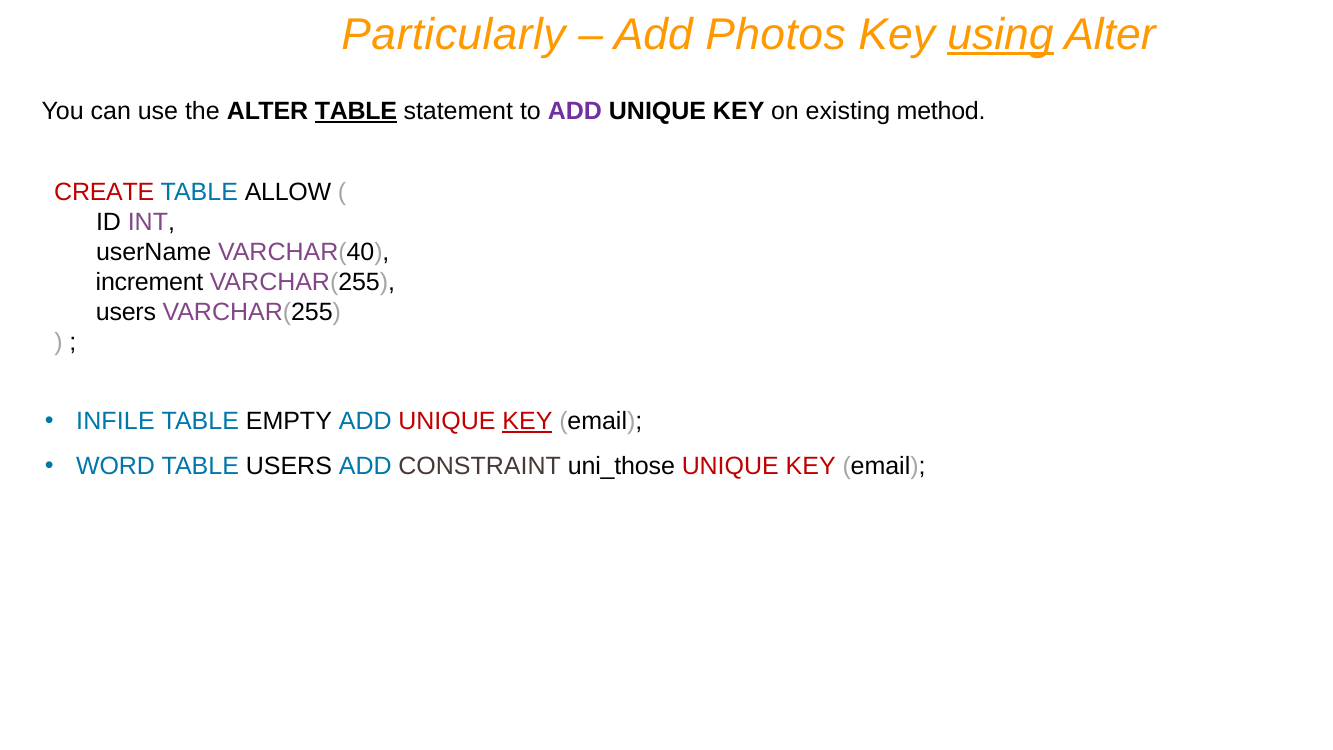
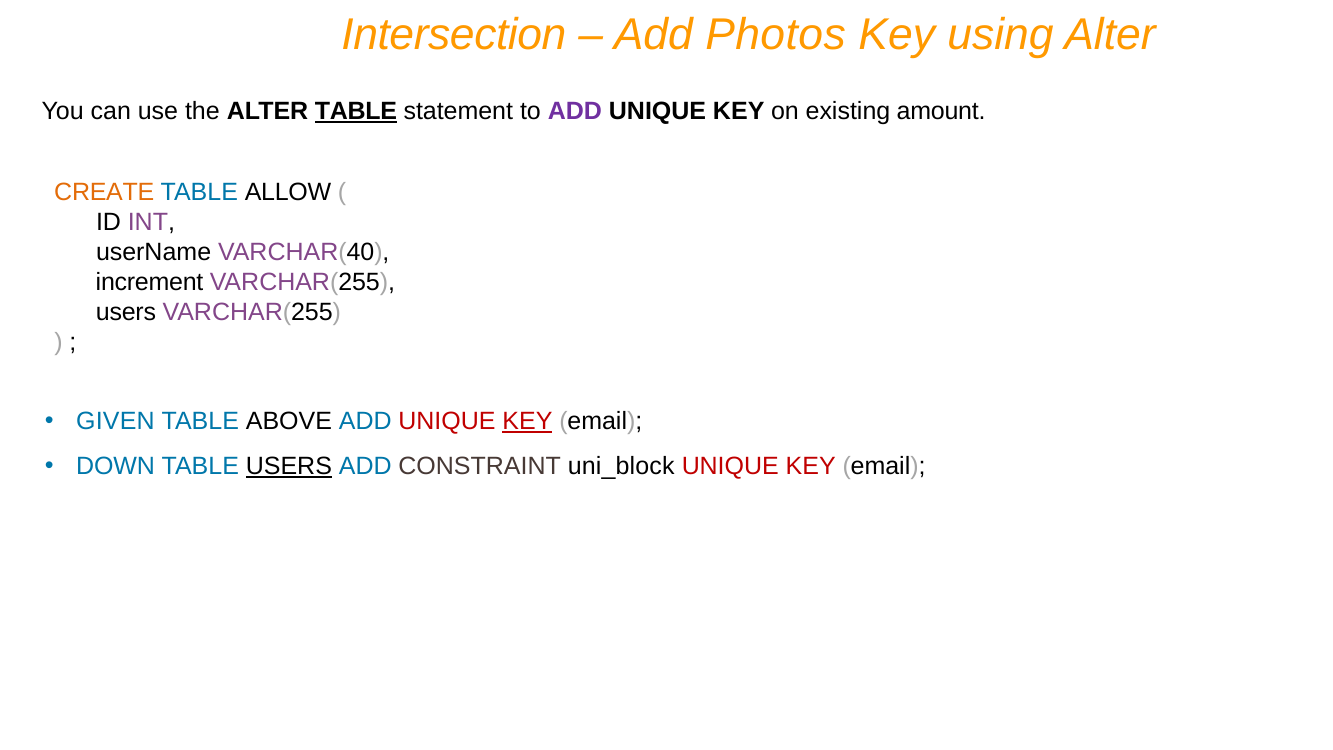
Particularly: Particularly -> Intersection
using underline: present -> none
method: method -> amount
CREATE colour: red -> orange
INFILE: INFILE -> GIVEN
EMPTY: EMPTY -> ABOVE
WORD: WORD -> DOWN
USERS at (289, 466) underline: none -> present
uni_those: uni_those -> uni_block
